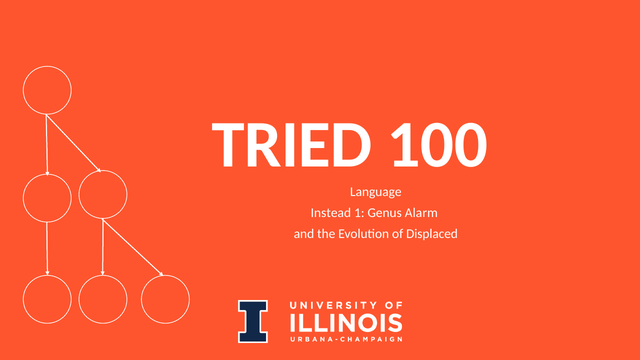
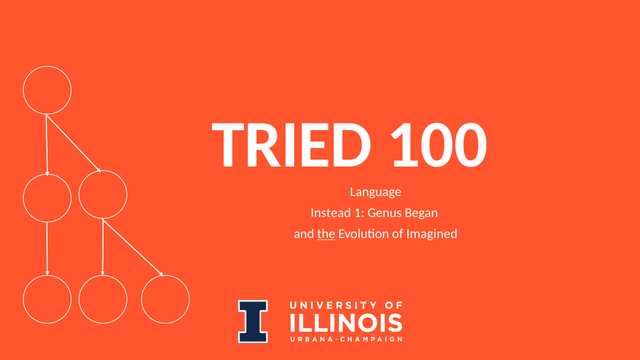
Alarm: Alarm -> Began
the underline: none -> present
Displaced: Displaced -> Imagined
